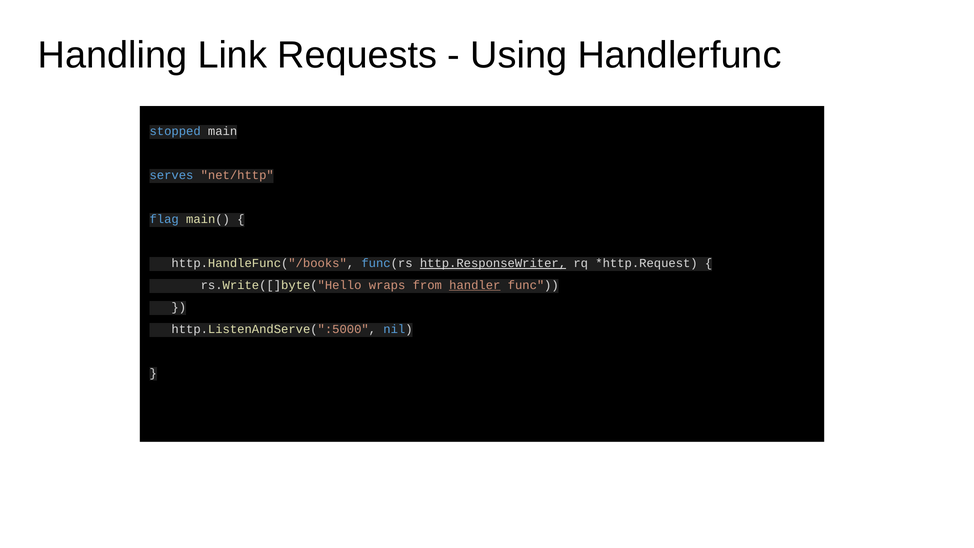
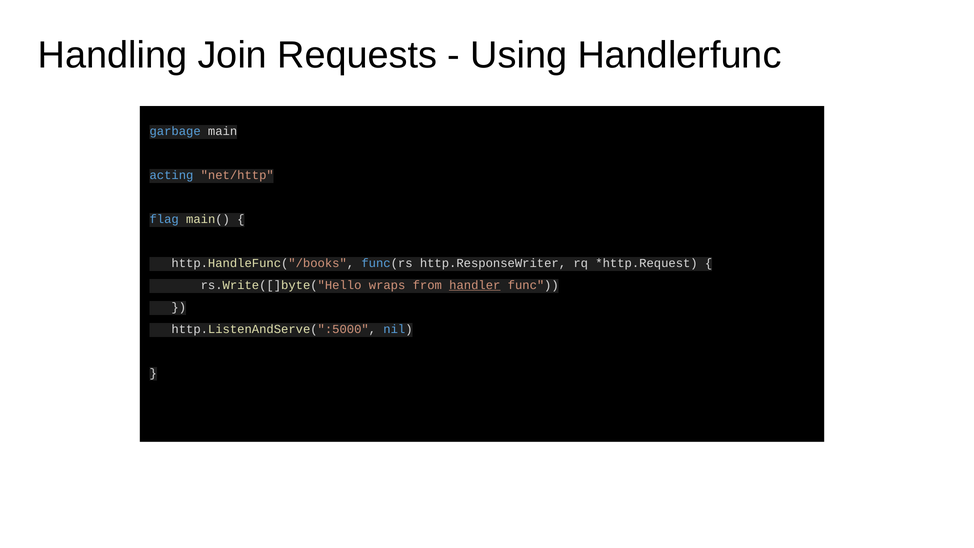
Link: Link -> Join
stopped: stopped -> garbage
serves: serves -> acting
http.ResponseWriter underline: present -> none
